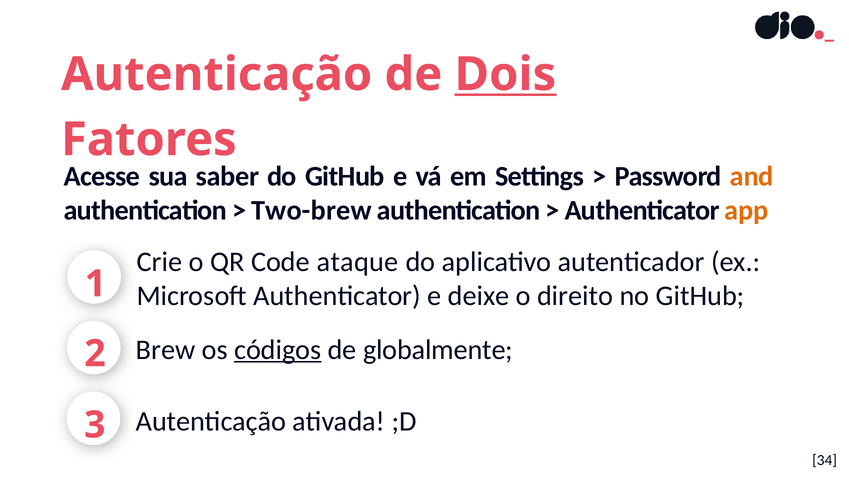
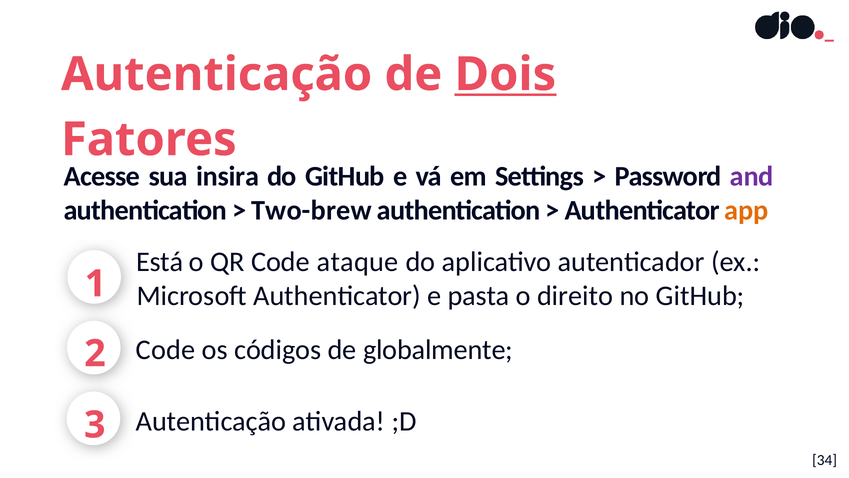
saber: saber -> insira
and colour: orange -> purple
Crie: Crie -> Está
deixe: deixe -> pasta
Brew at (166, 349): Brew -> Code
códigos underline: present -> none
